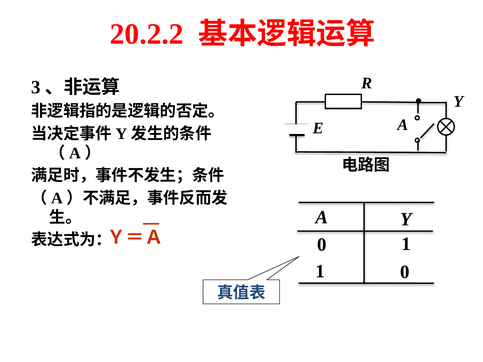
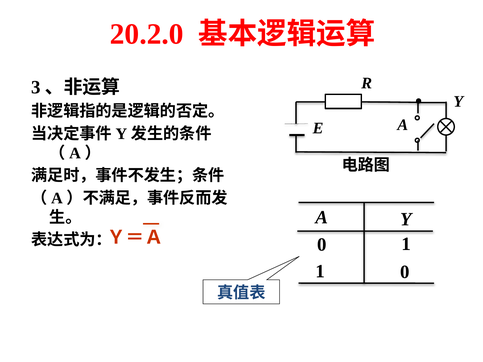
20.2.2: 20.2.2 -> 20.2.0
